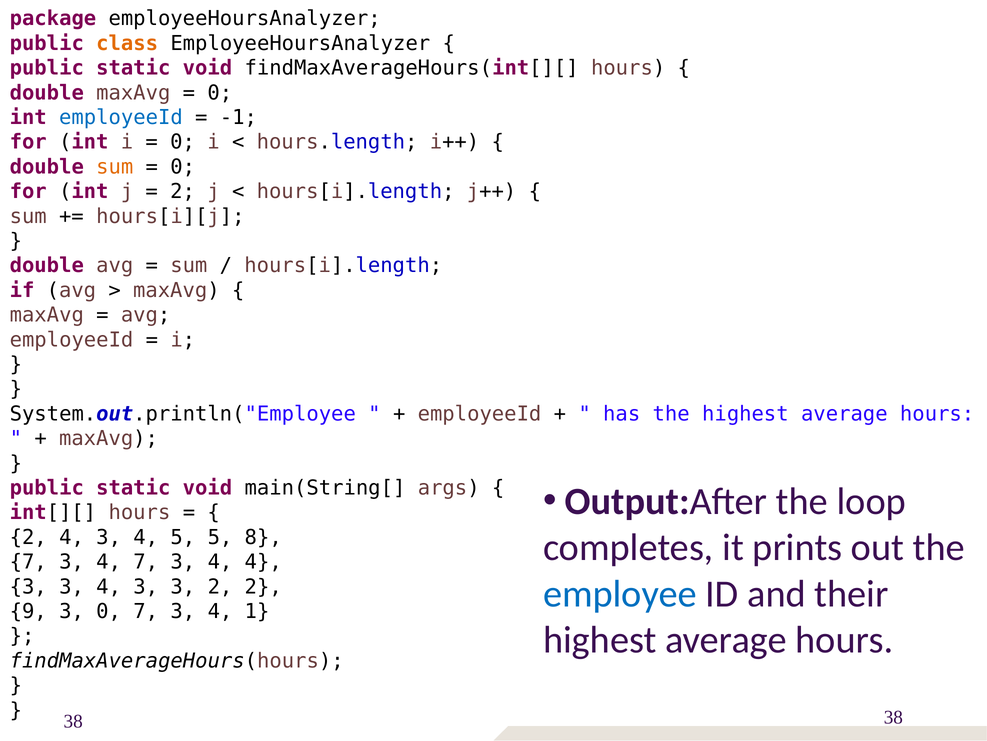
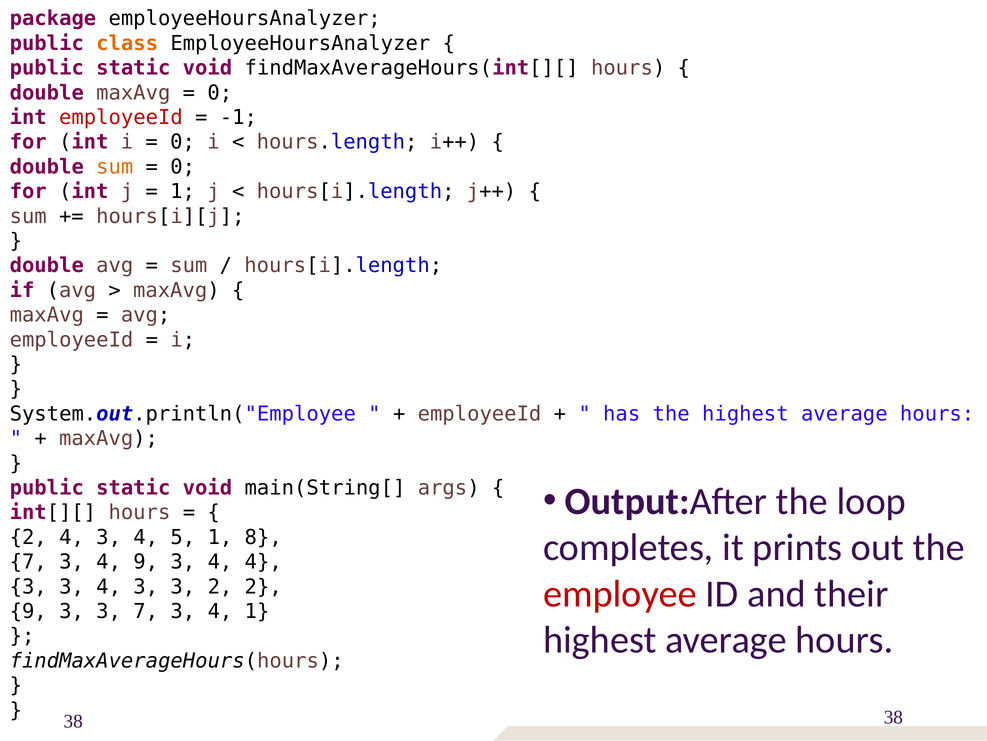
employeeId at (121, 117) colour: blue -> red
2 at (183, 191): 2 -> 1
5 5: 5 -> 1
4 7: 7 -> 9
employee colour: blue -> red
9 3 0: 0 -> 3
